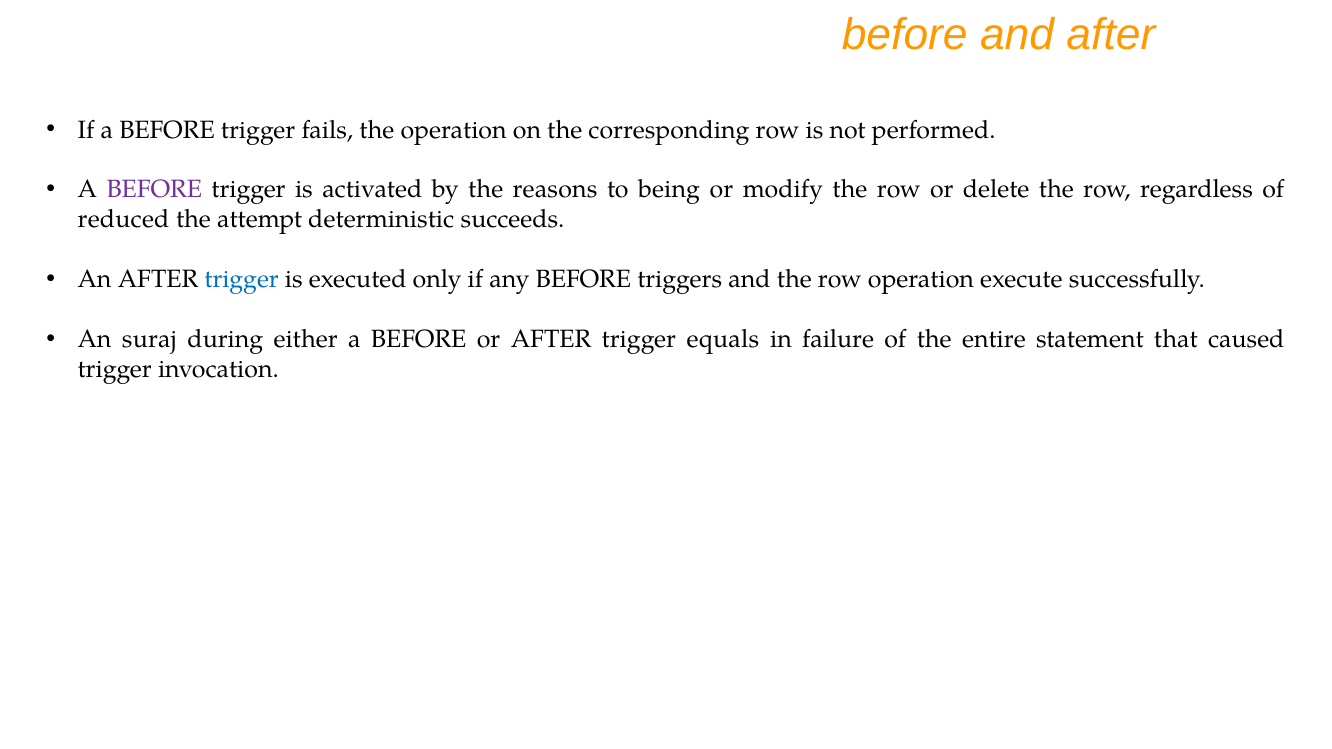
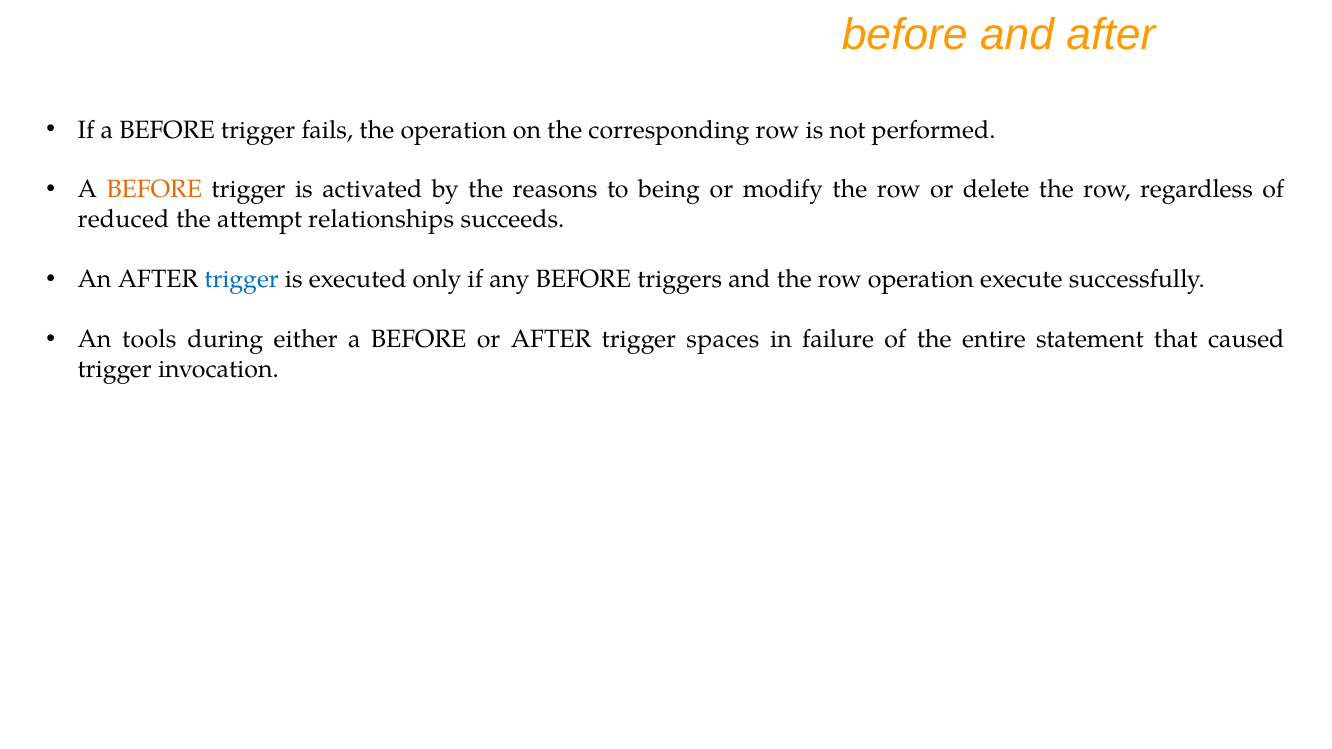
BEFORE at (154, 190) colour: purple -> orange
deterministic: deterministic -> relationships
suraj: suraj -> tools
equals: equals -> spaces
